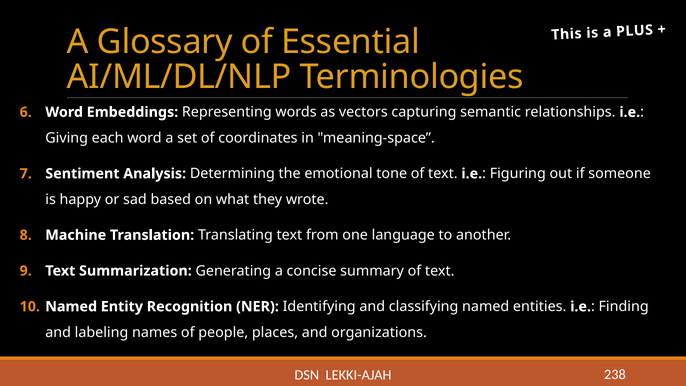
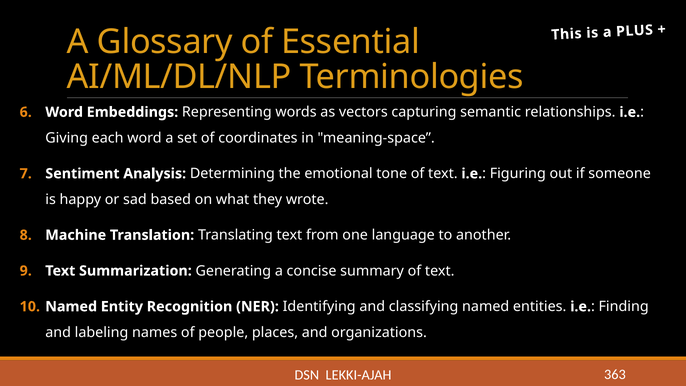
238: 238 -> 363
